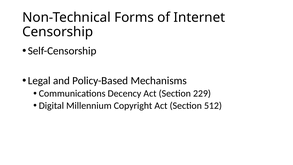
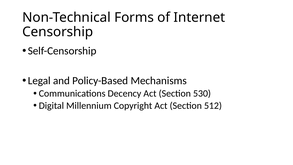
229: 229 -> 530
